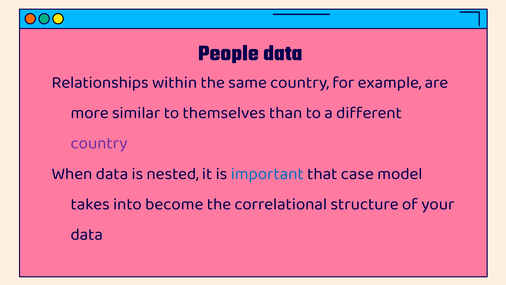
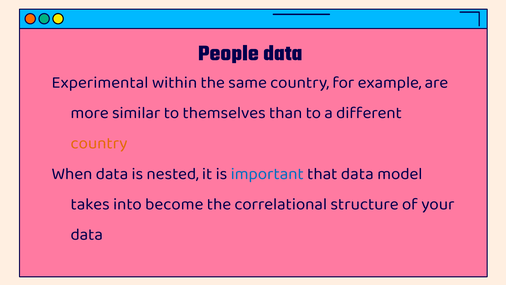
Relationships: Relationships -> Experimental
country at (99, 143) colour: purple -> orange
that case: case -> data
